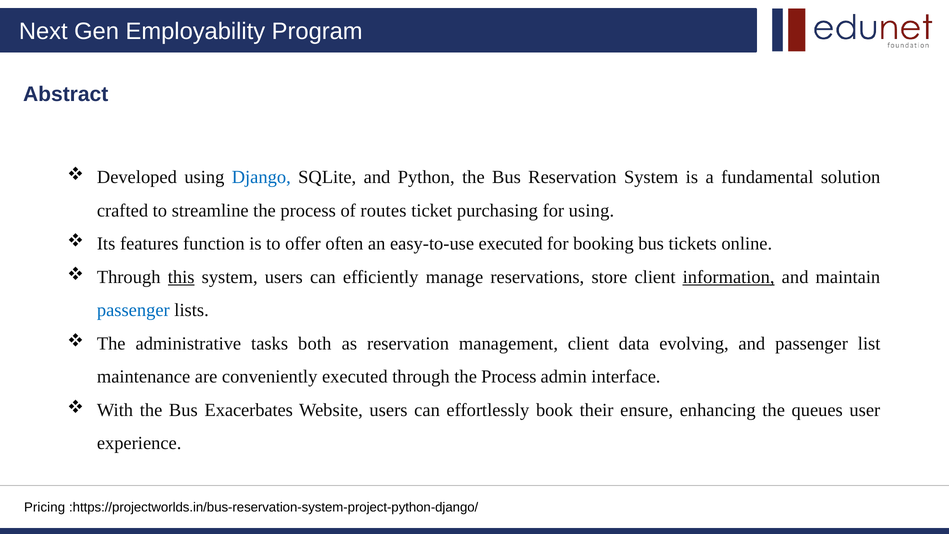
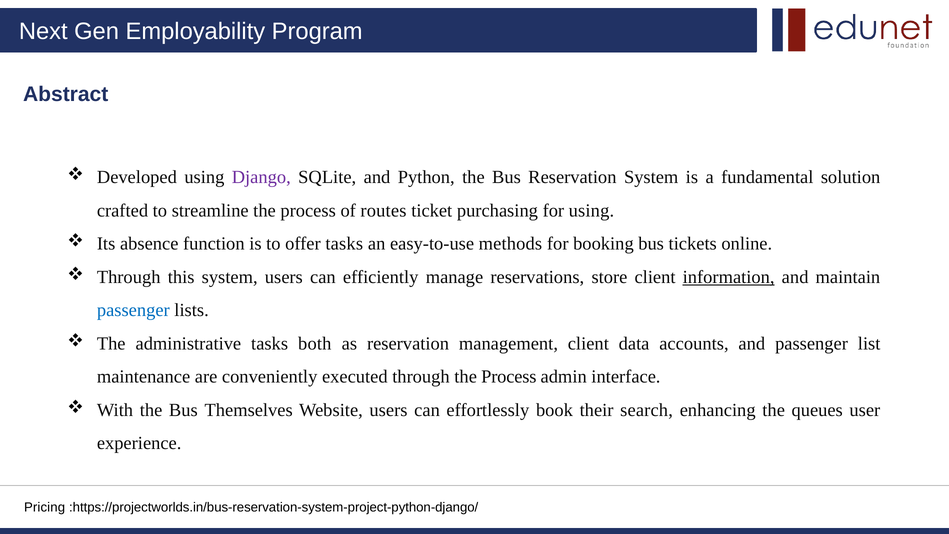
Django colour: blue -> purple
features: features -> absence
offer often: often -> tasks
easy-to-use executed: executed -> methods
this underline: present -> none
evolving: evolving -> accounts
Exacerbates: Exacerbates -> Themselves
ensure: ensure -> search
